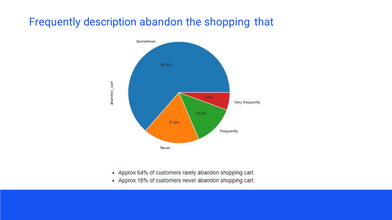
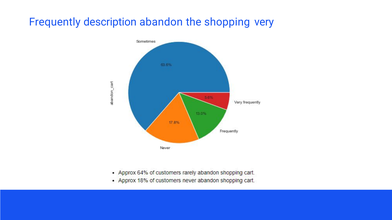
that: that -> very
